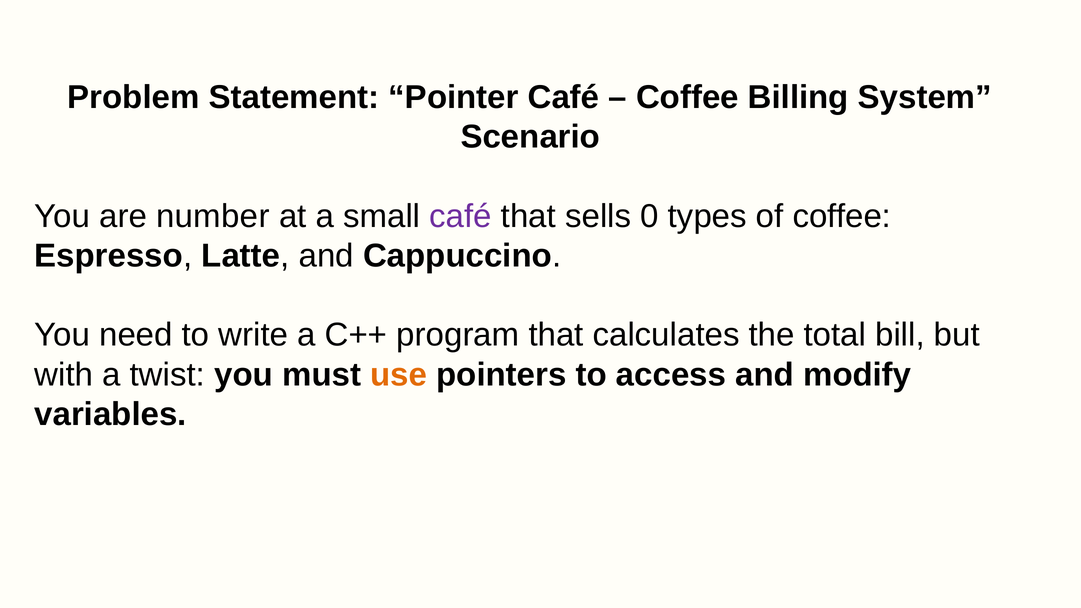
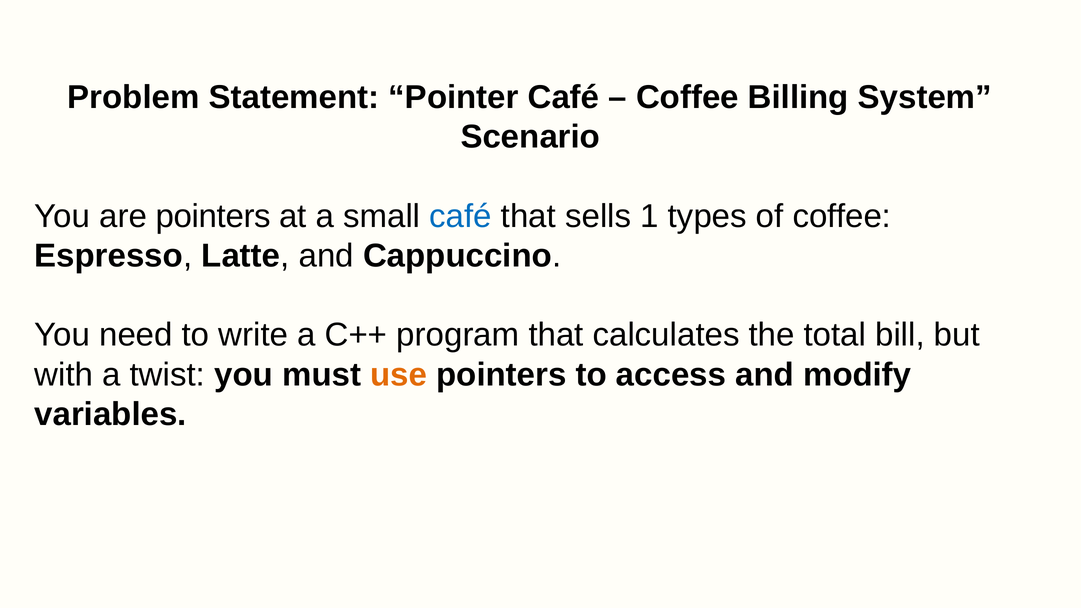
are number: number -> pointers
café at (461, 216) colour: purple -> blue
0: 0 -> 1
